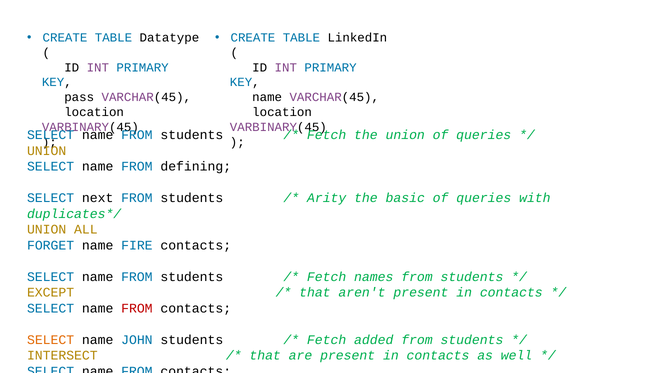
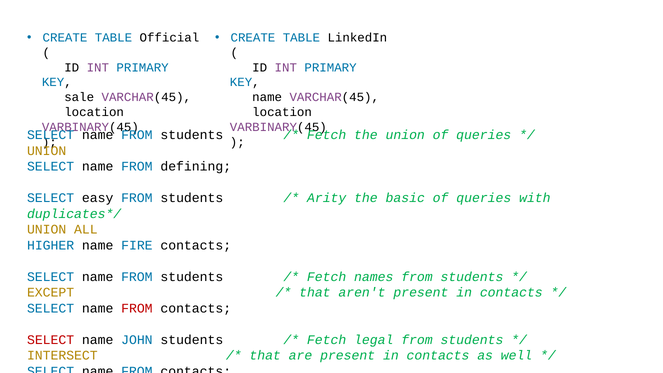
Datatype: Datatype -> Official
pass: pass -> sale
next: next -> easy
FORGET: FORGET -> HIGHER
SELECT at (51, 340) colour: orange -> red
added: added -> legal
